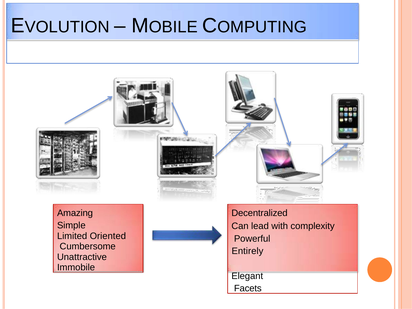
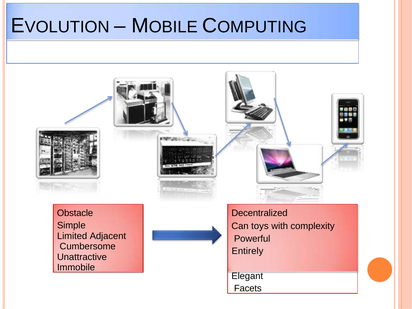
Amazing: Amazing -> Obstacle
lead: lead -> toys
Oriented: Oriented -> Adjacent
